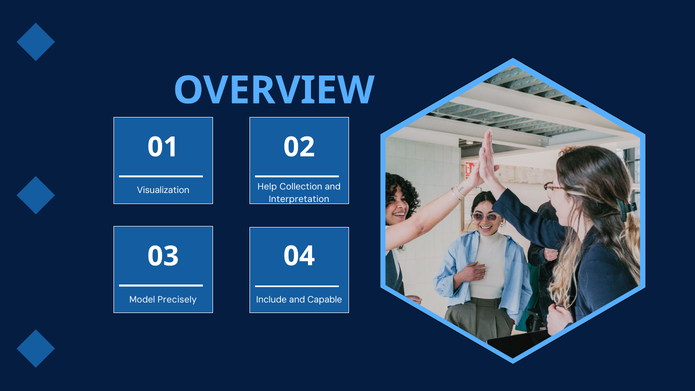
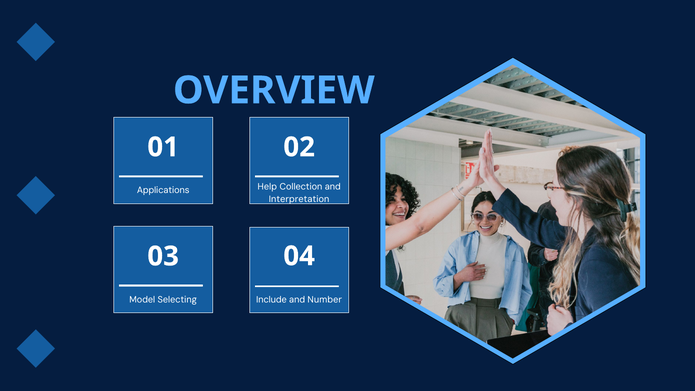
Visualization: Visualization -> Applications
Precisely: Precisely -> Selecting
Capable: Capable -> Number
